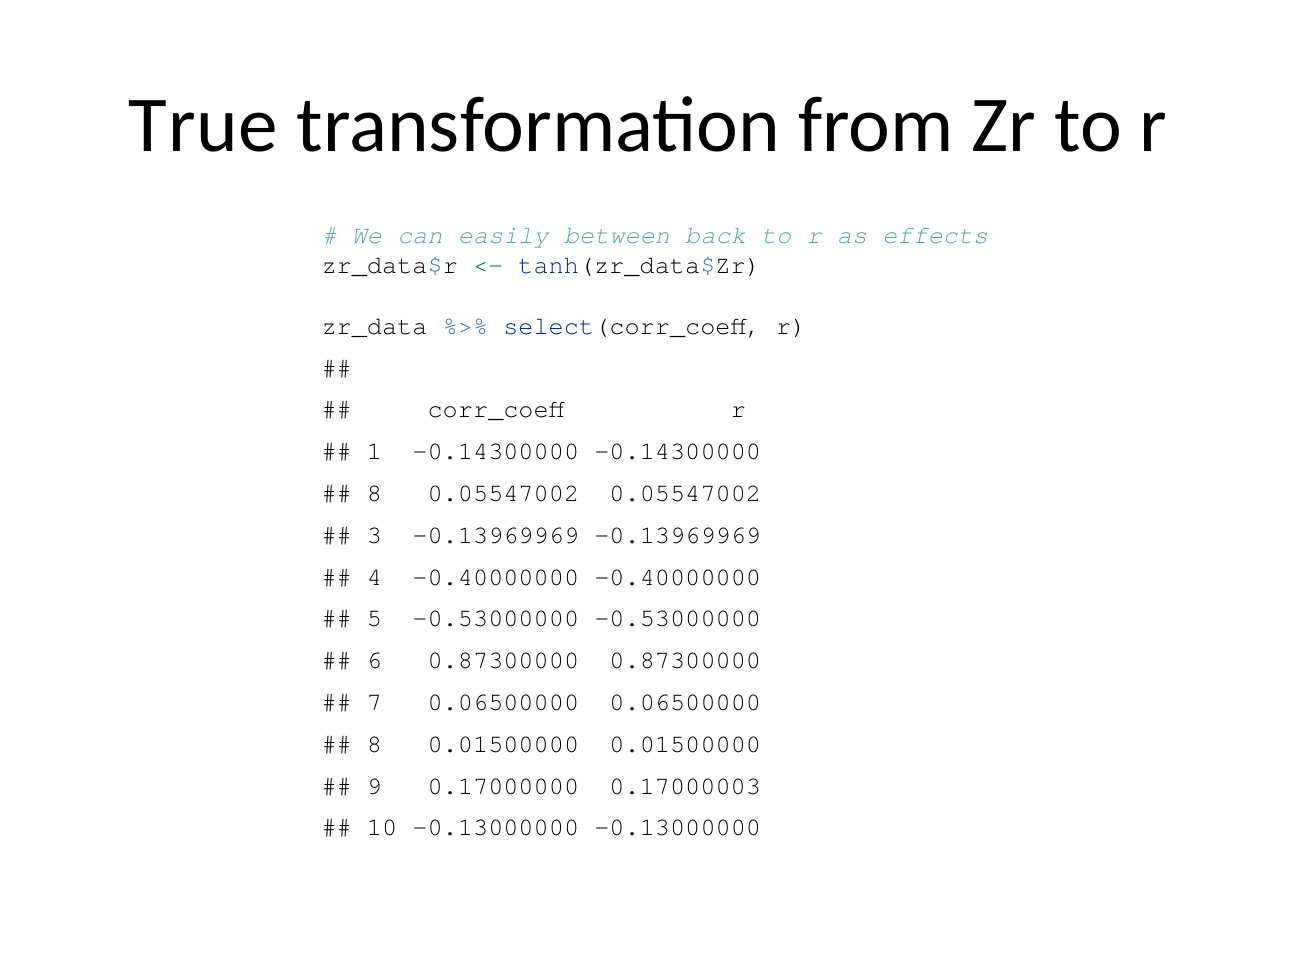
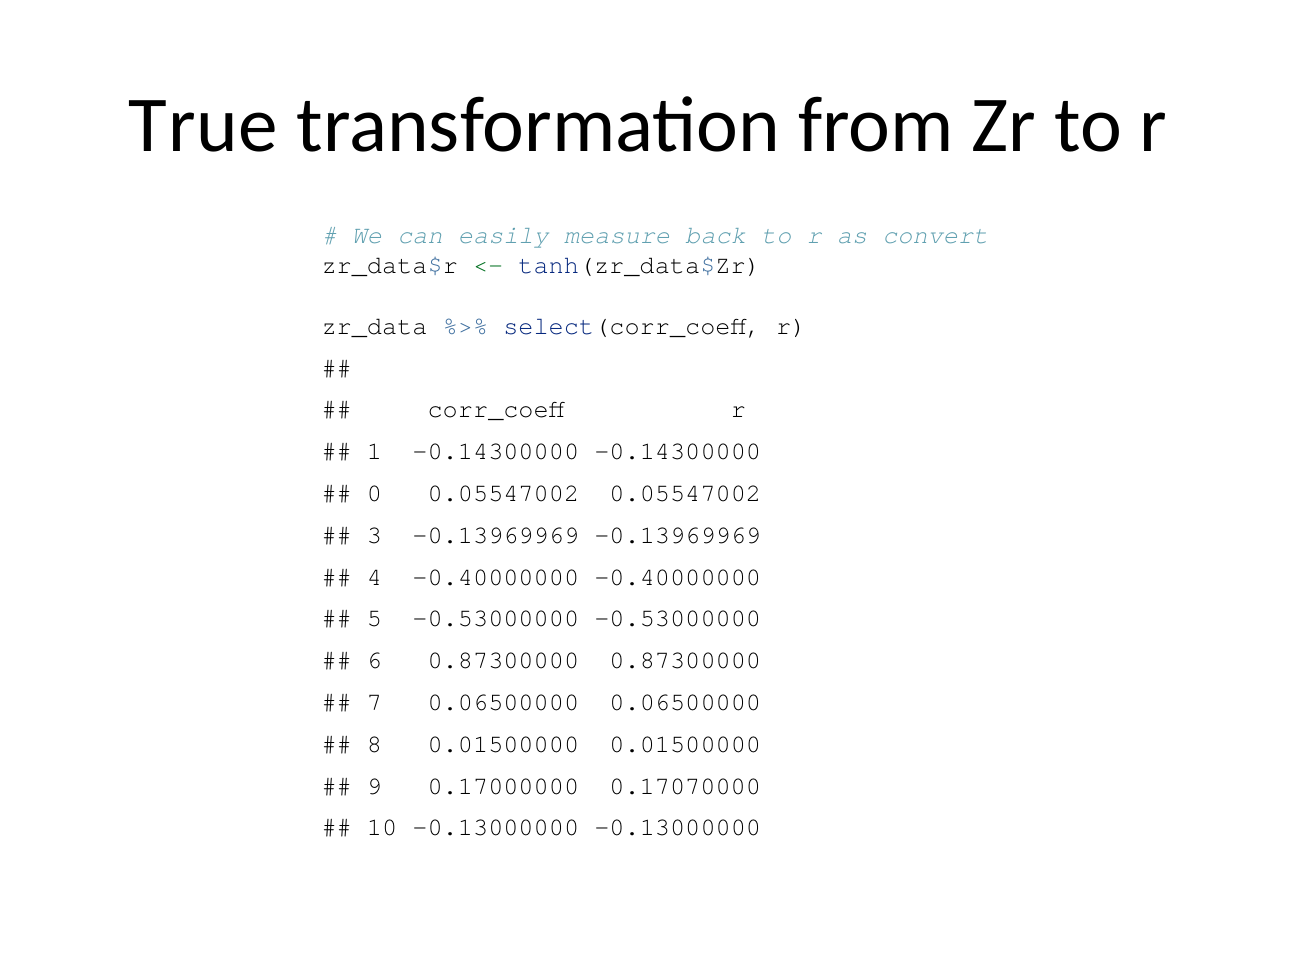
between: between -> measure
effects: effects -> convert
8 at (374, 494): 8 -> 0
0.17000003: 0.17000003 -> 0.17070000
